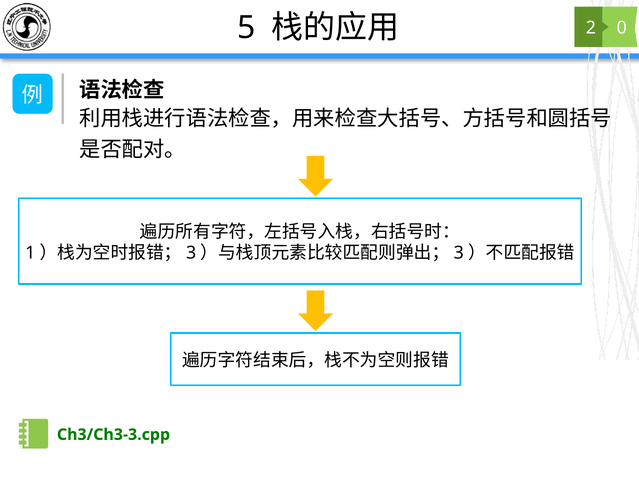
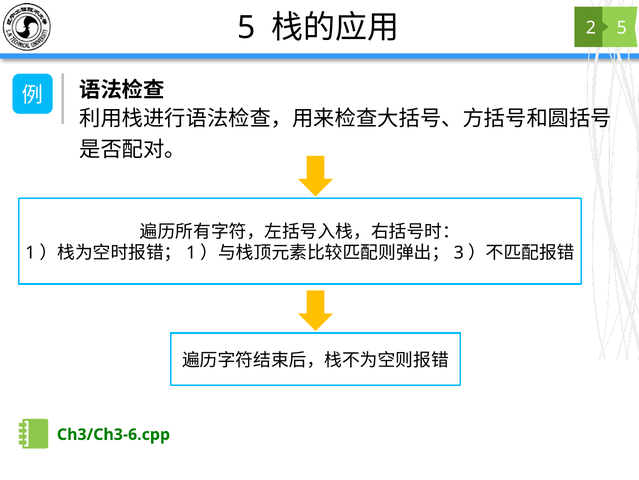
0 at (622, 28): 0 -> 5
3 at (191, 253): 3 -> 1
Ch3/Ch3-3.cpp: Ch3/Ch3-3.cpp -> Ch3/Ch3-6.cpp
